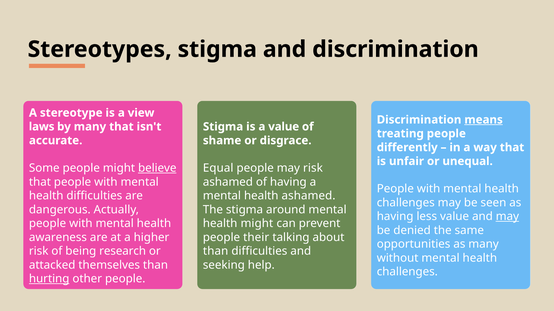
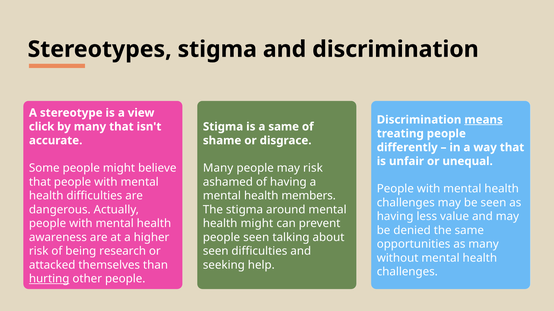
laws at (42, 127): laws -> click
a value: value -> same
believe underline: present -> none
Equal at (218, 168): Equal -> Many
ashamed at (309, 196): ashamed -> members
may at (507, 217) underline: present -> none
people their: their -> seen
than at (216, 252): than -> seen
